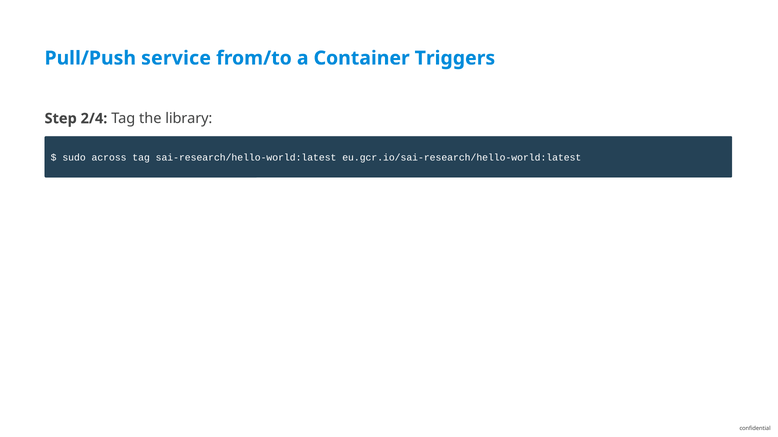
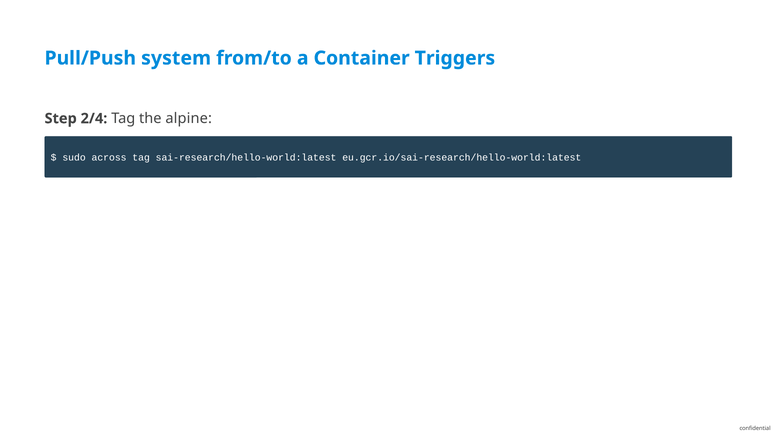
service: service -> system
library: library -> alpine
